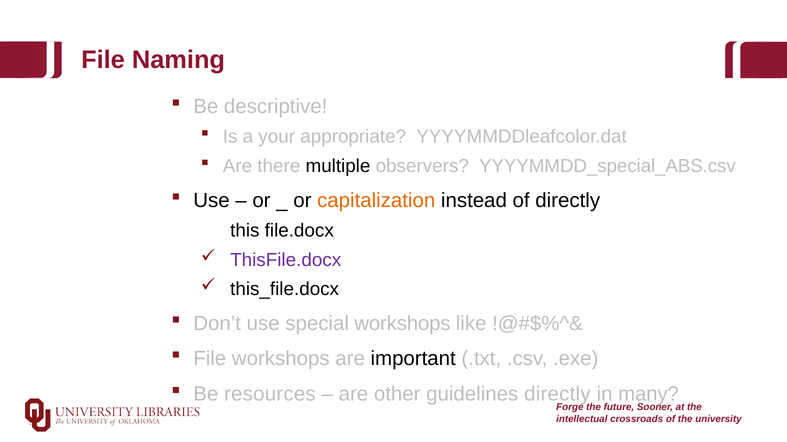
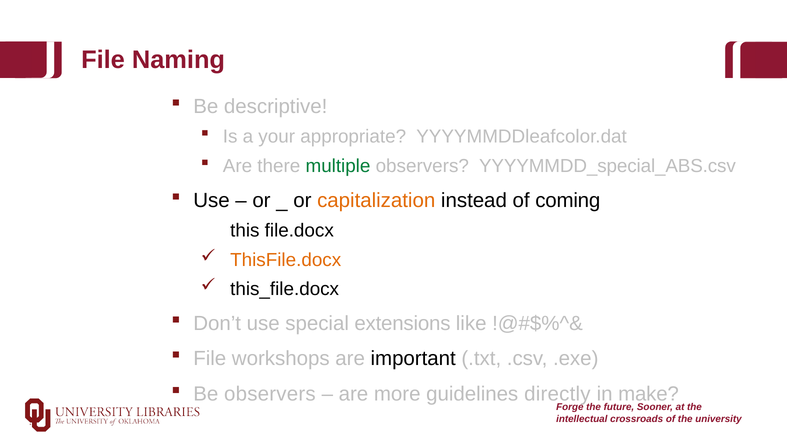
multiple colour: black -> green
of directly: directly -> coming
ThisFile.docx colour: purple -> orange
special workshops: workshops -> extensions
Be resources: resources -> observers
other: other -> more
many: many -> make
